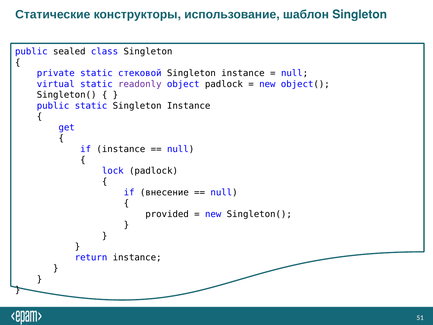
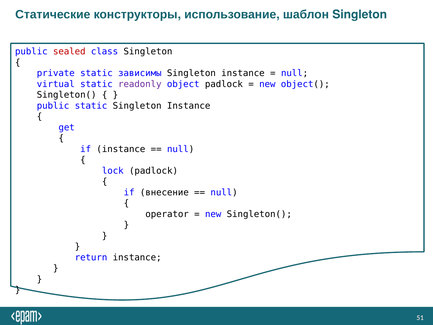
sealed colour: black -> red
стековой: стековой -> зависимы
provided: provided -> operator
